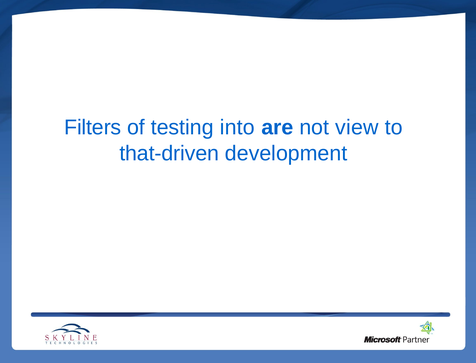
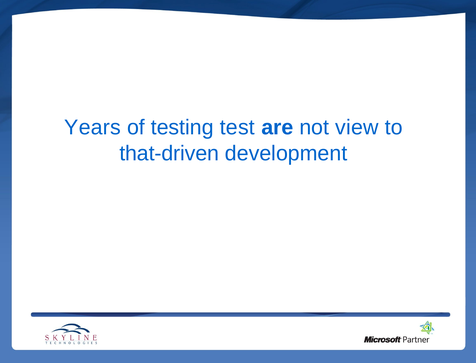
Filters: Filters -> Years
into: into -> test
